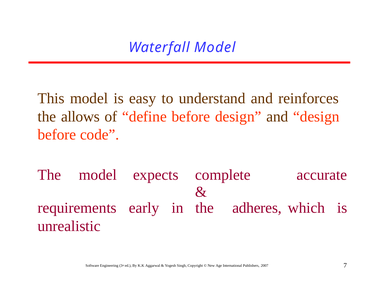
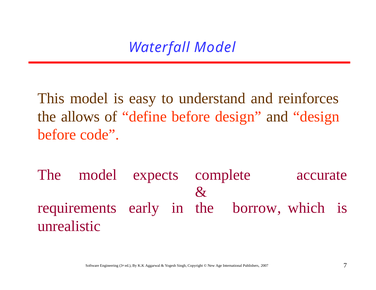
adheres: adheres -> borrow
